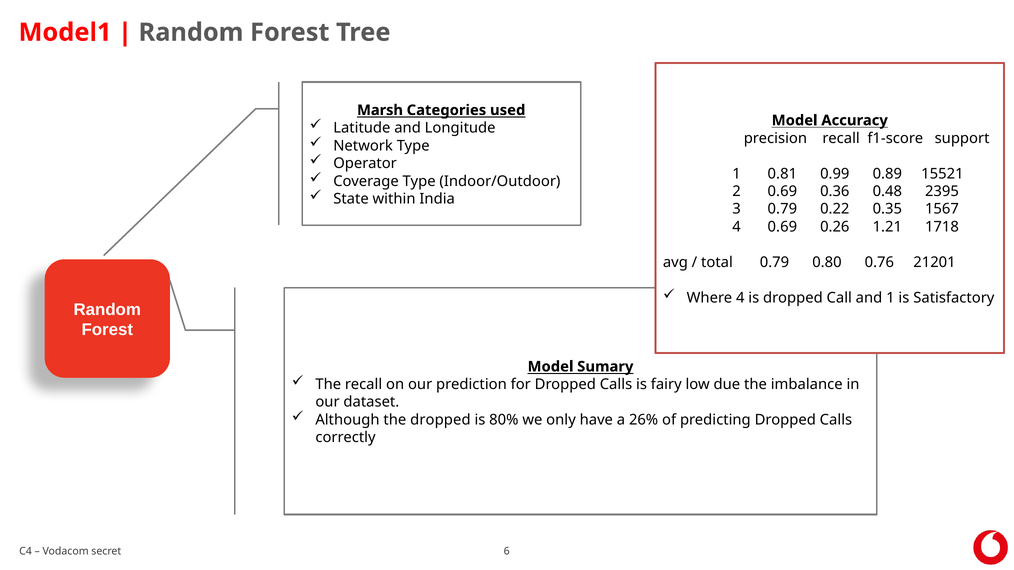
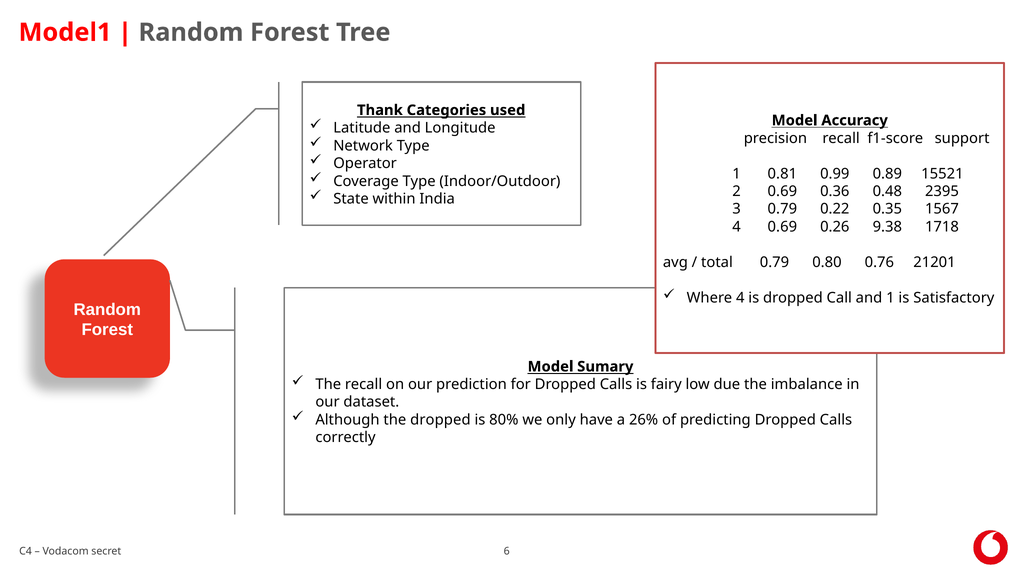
Marsh: Marsh -> Thank
1.21: 1.21 -> 9.38
